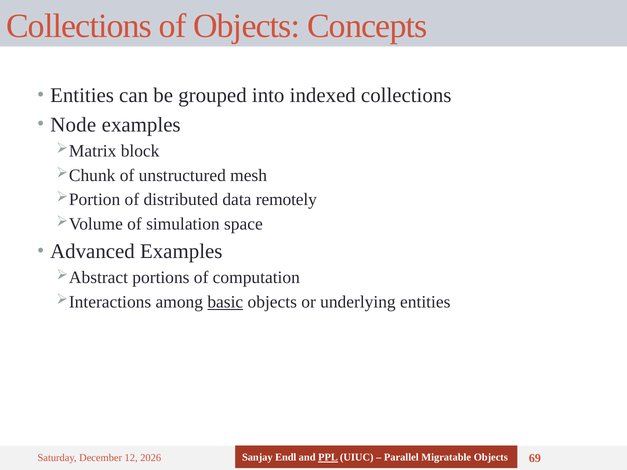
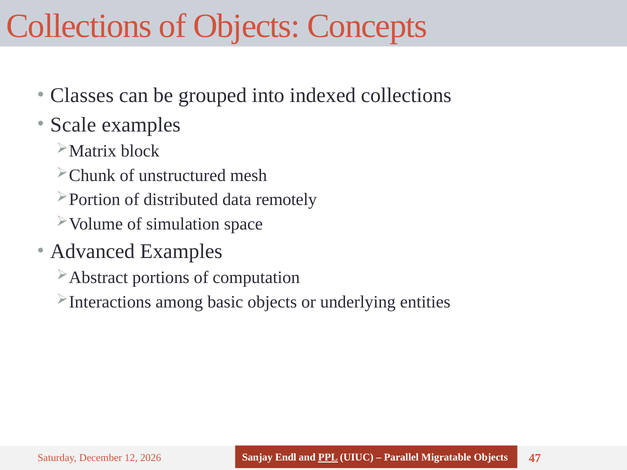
Entities at (82, 96): Entities -> Classes
Node: Node -> Scale
basic underline: present -> none
69: 69 -> 47
